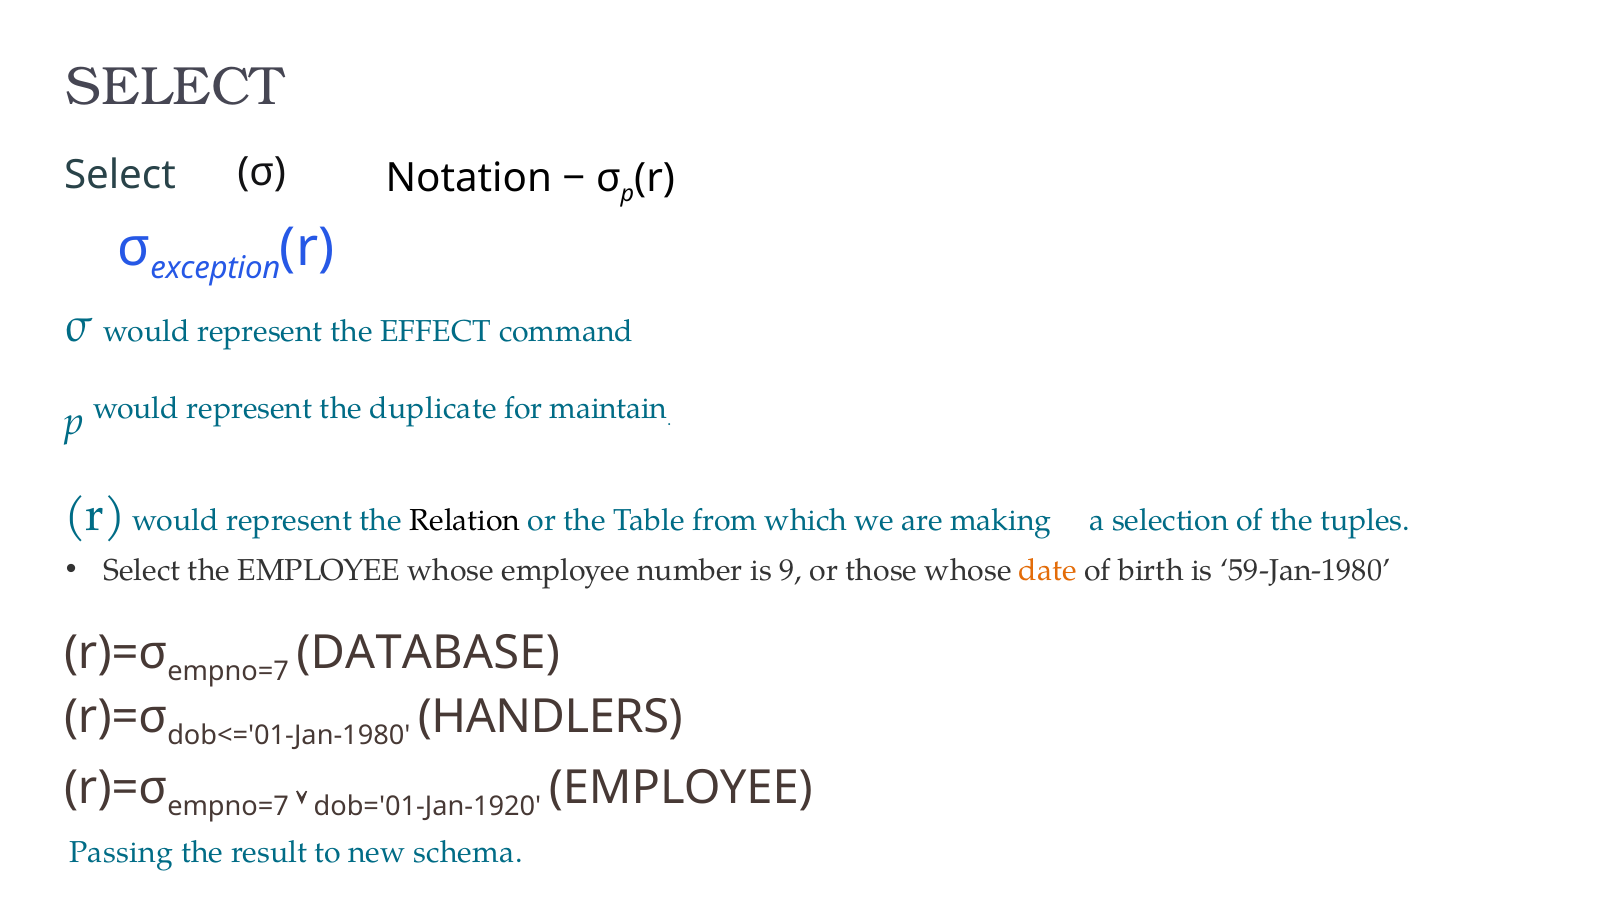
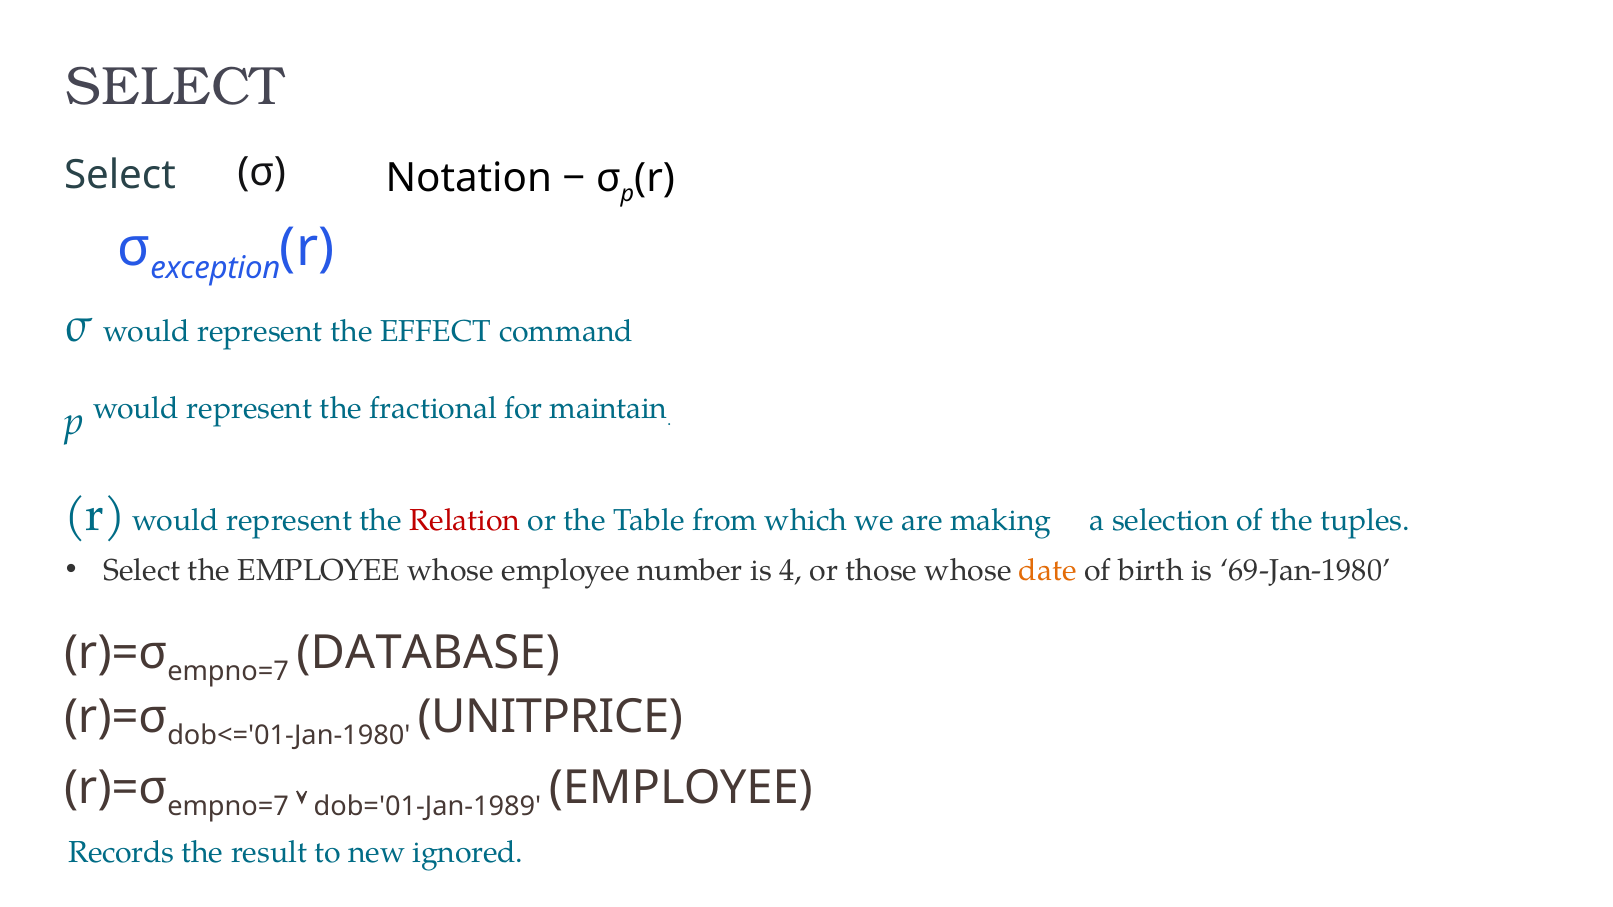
duplicate: duplicate -> fractional
Relation colour: black -> red
9: 9 -> 4
59-Jan-1980: 59-Jan-1980 -> 69-Jan-1980
HANDLERS: HANDLERS -> UNITPRICE
dob='01-Jan-1920: dob='01-Jan-1920 -> dob='01-Jan-1989
Passing: Passing -> Records
schema: schema -> ignored
